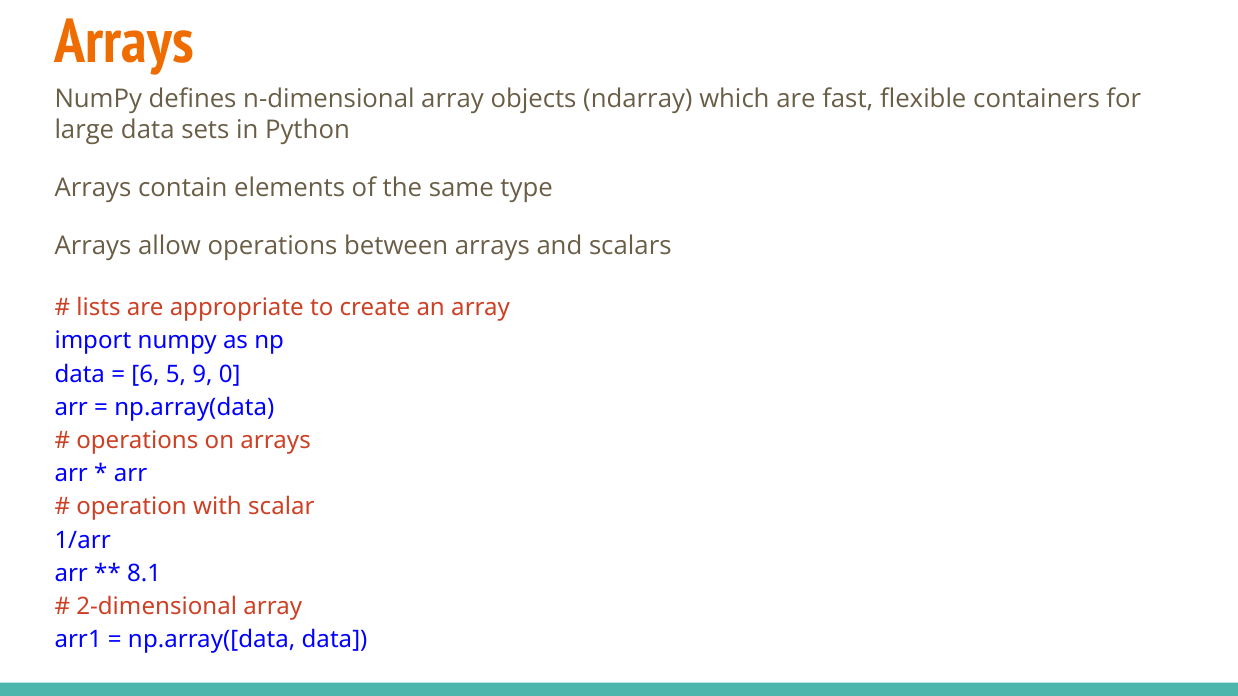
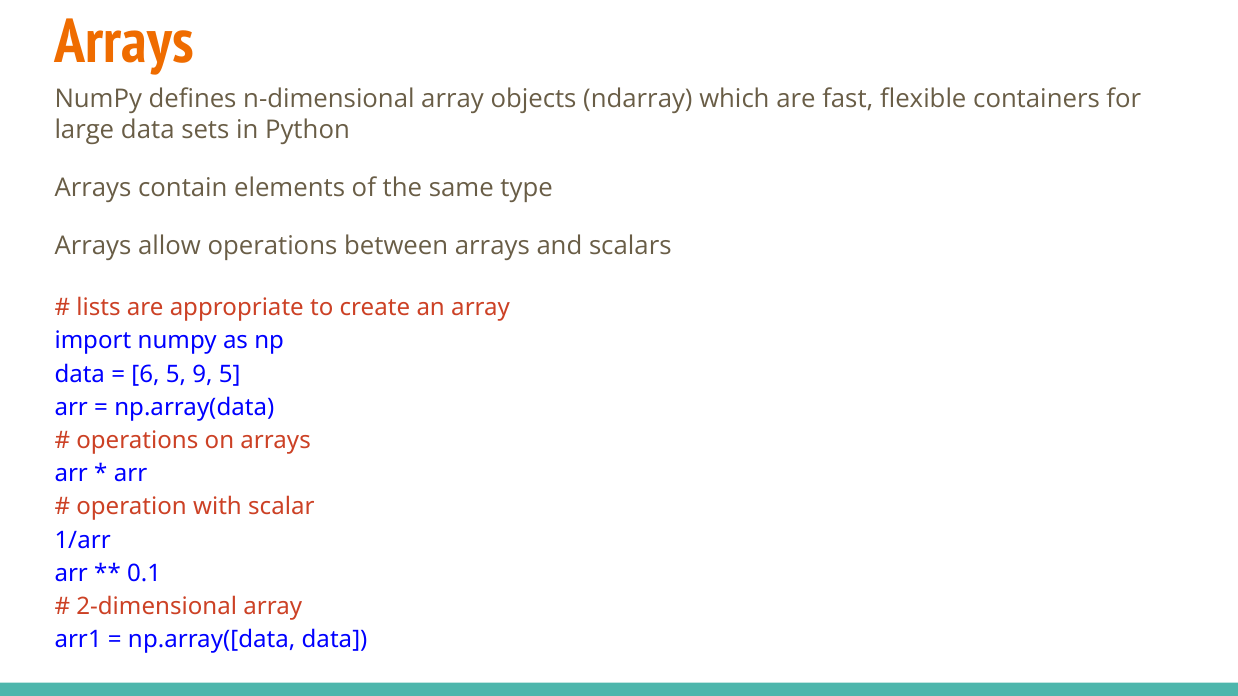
9 0: 0 -> 5
8.1: 8.1 -> 0.1
